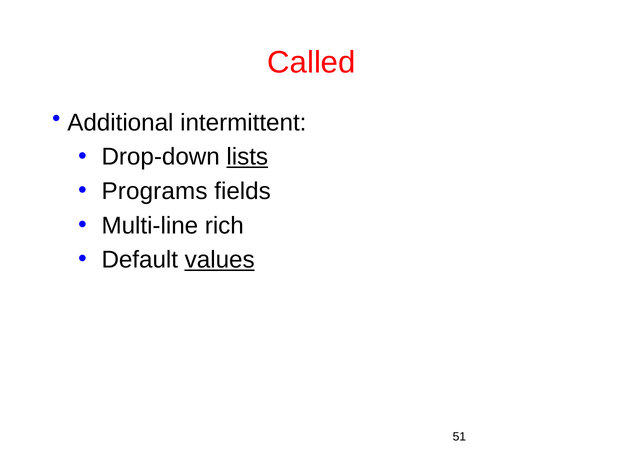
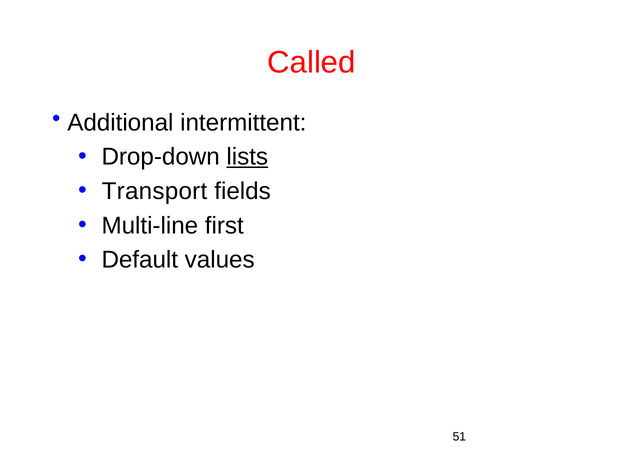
Programs: Programs -> Transport
rich: rich -> first
values underline: present -> none
